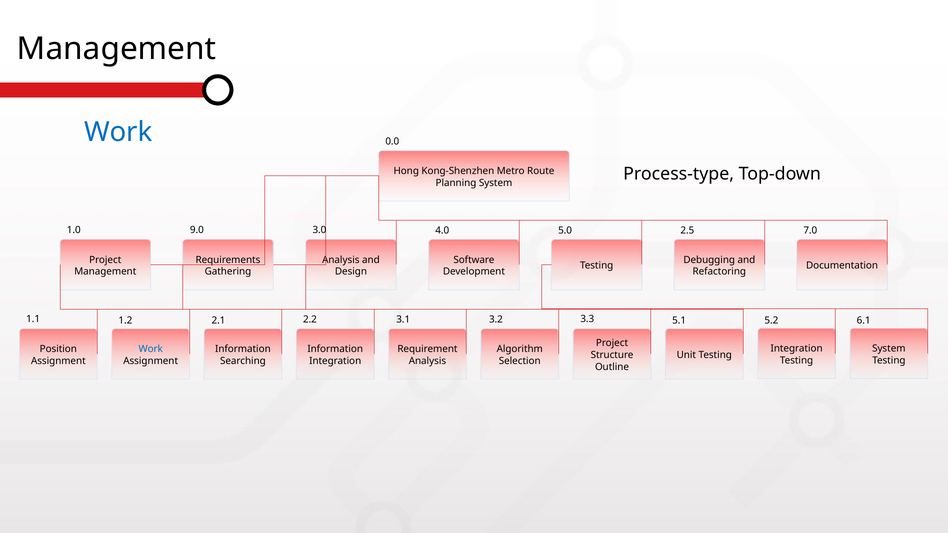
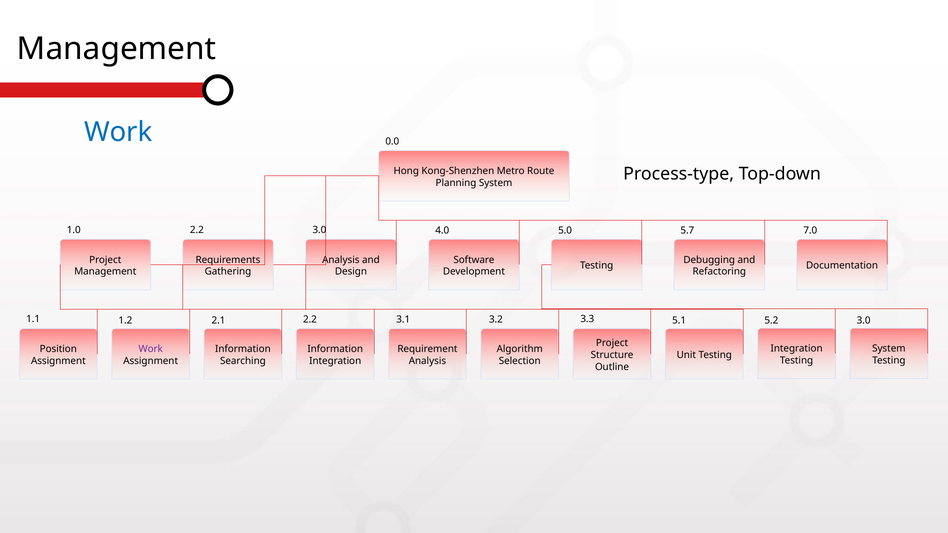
1.0 9.0: 9.0 -> 2.2
2.5: 2.5 -> 5.7
5.2 6.1: 6.1 -> 3.0
Work at (151, 349) colour: blue -> purple
